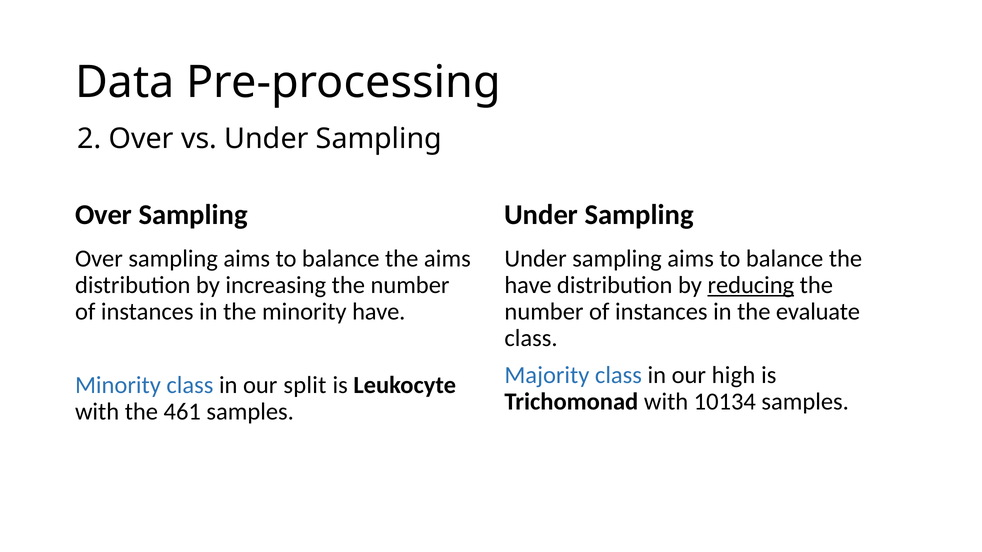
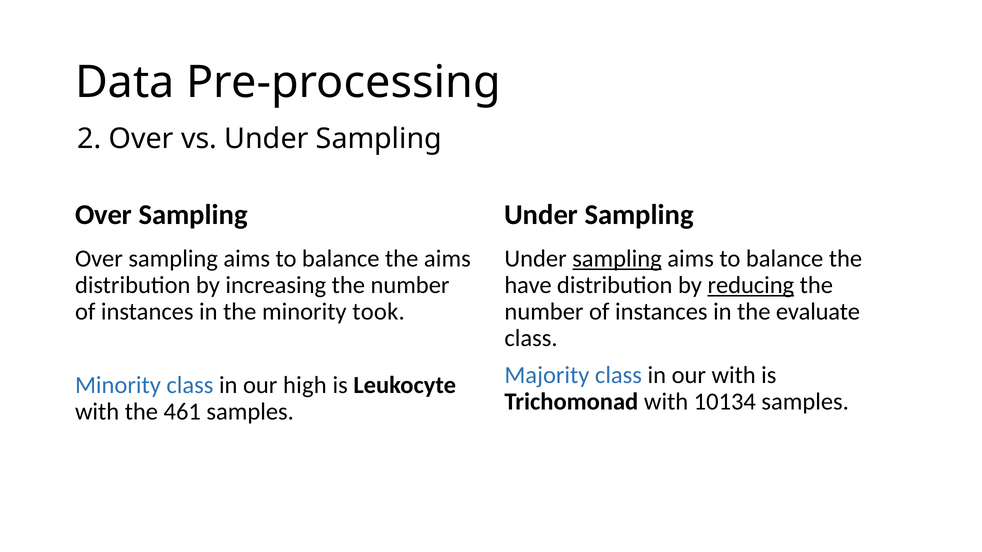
sampling at (617, 259) underline: none -> present
minority have: have -> took
our high: high -> with
split: split -> high
